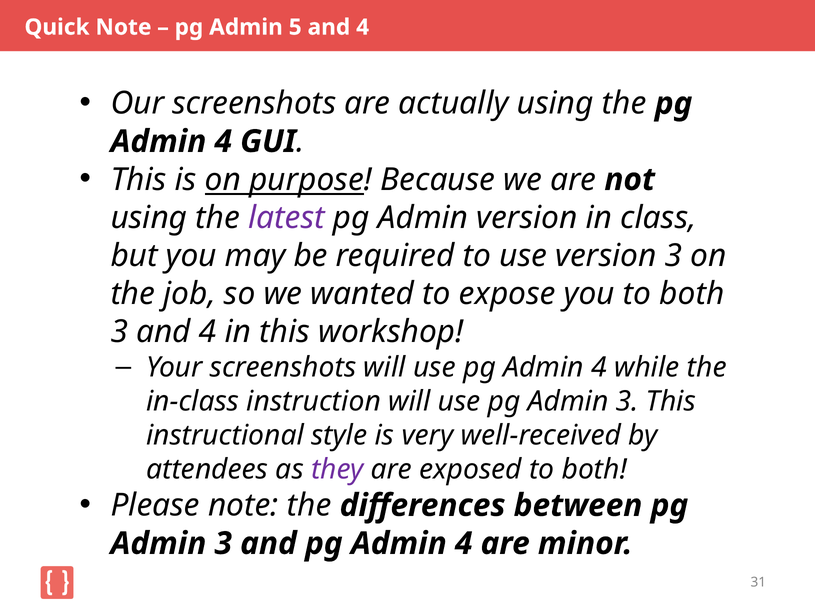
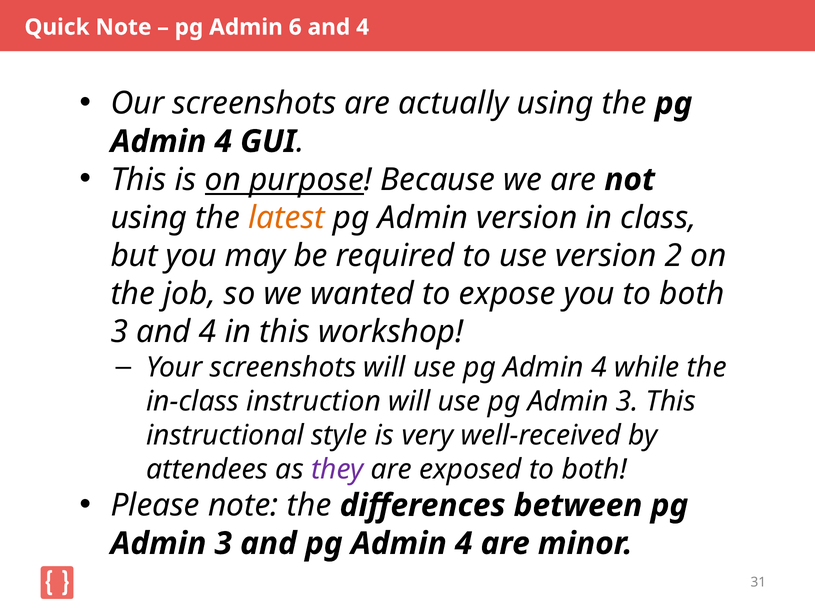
5: 5 -> 6
latest colour: purple -> orange
version 3: 3 -> 2
